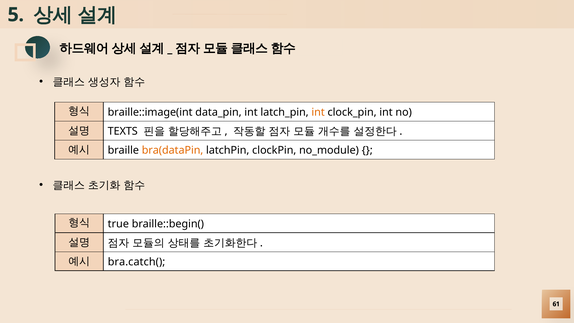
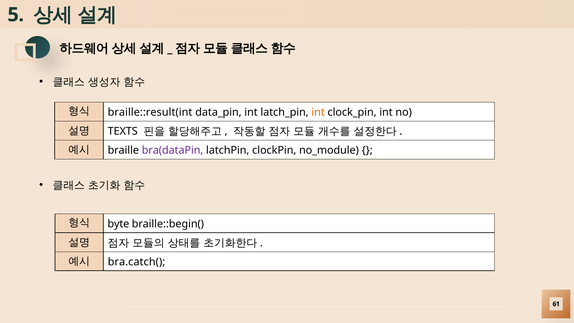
braille::image(int: braille::image(int -> braille::result(int
bra(dataPin colour: orange -> purple
true: true -> byte
